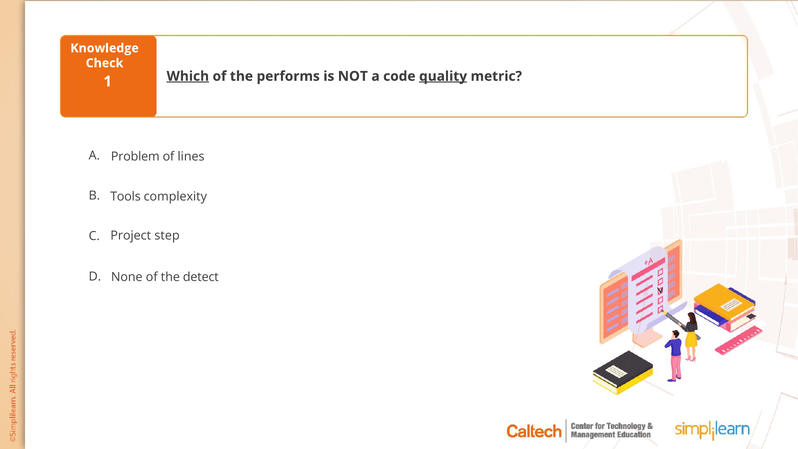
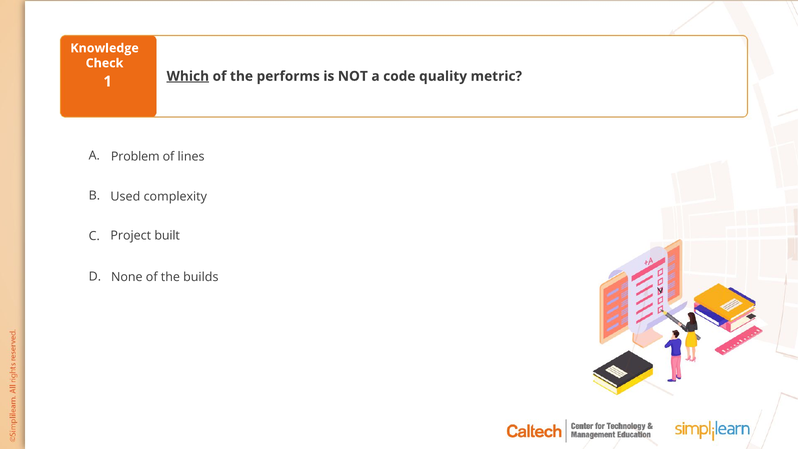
quality underline: present -> none
Tools: Tools -> Used
step: step -> built
detect: detect -> builds
